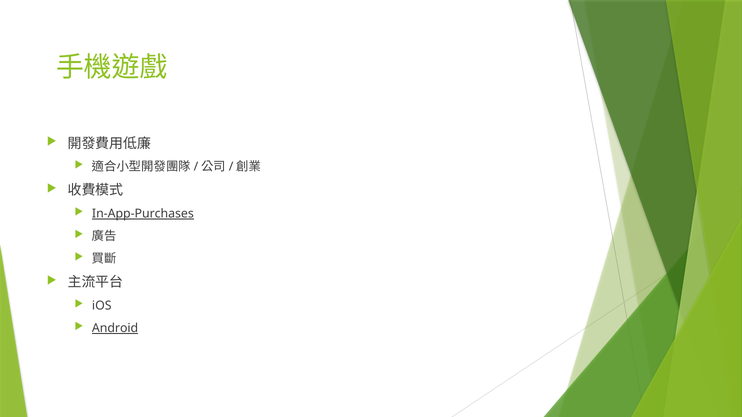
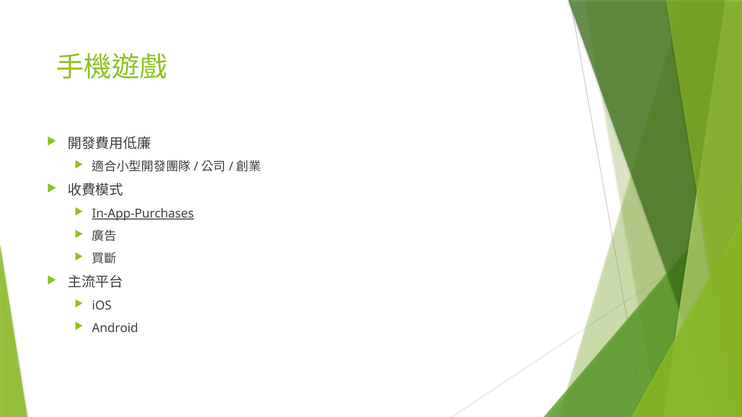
Android underline: present -> none
